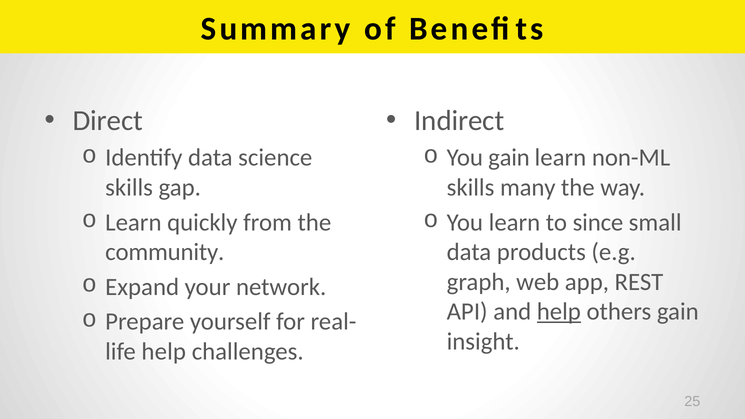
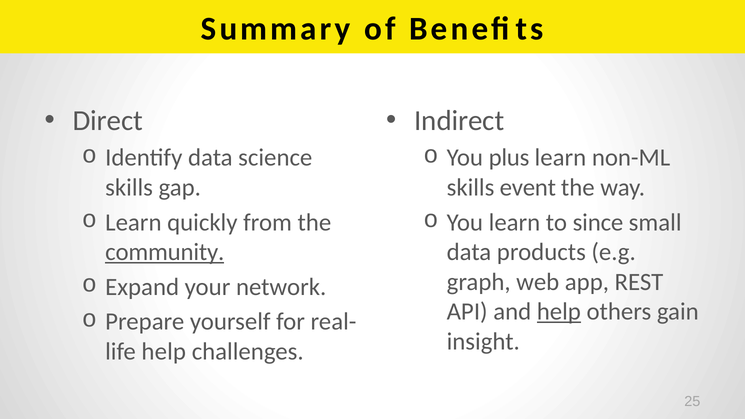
You gain: gain -> plus
many: many -> event
community underline: none -> present
